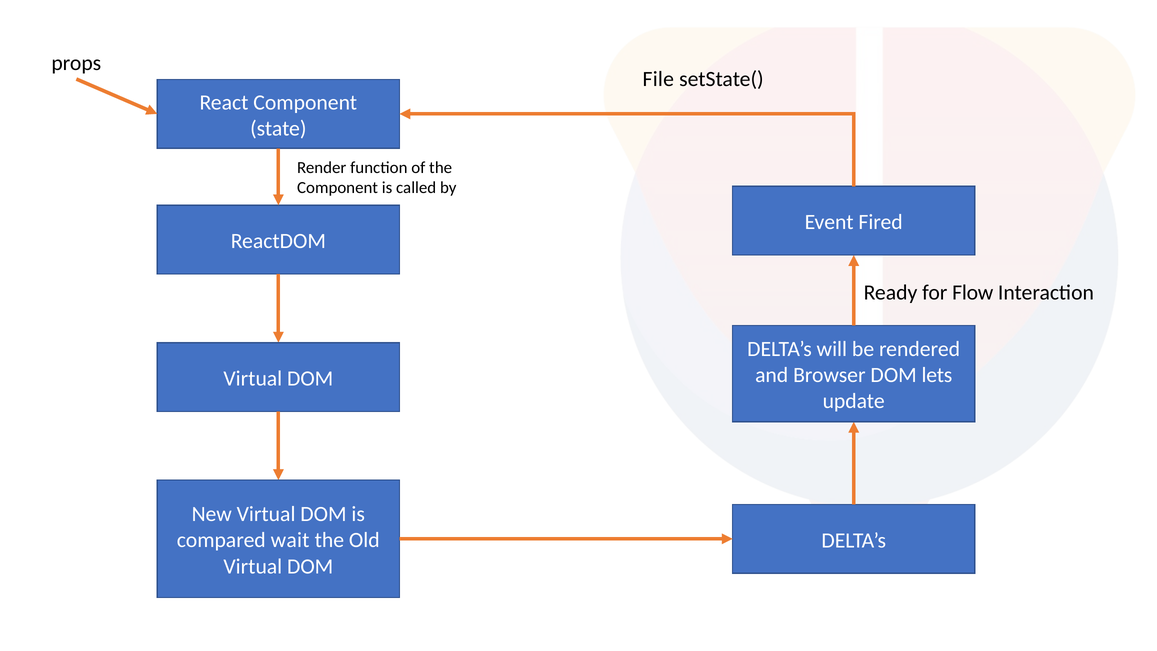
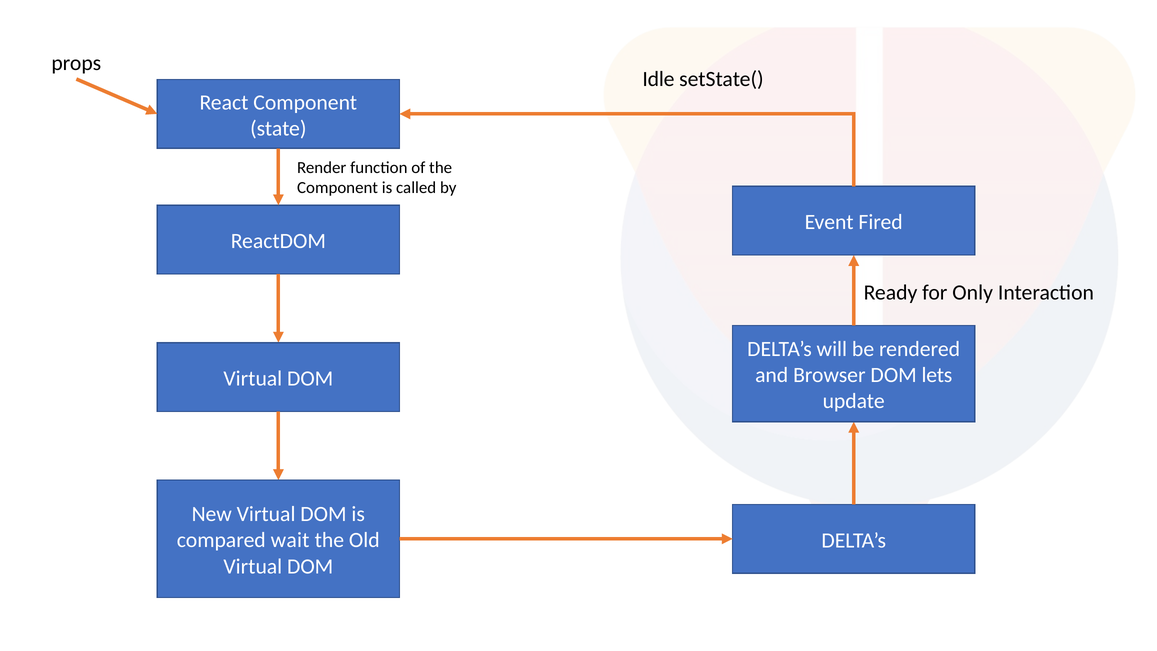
File: File -> Idle
Flow: Flow -> Only
